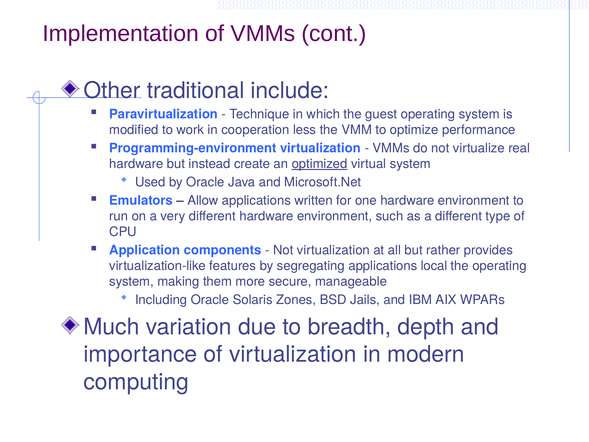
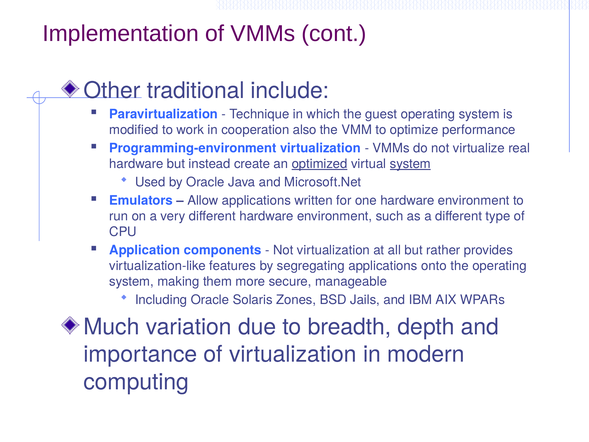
less: less -> also
system at (410, 164) underline: none -> present
local: local -> onto
